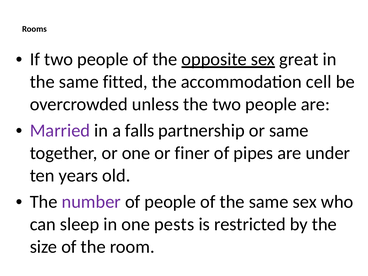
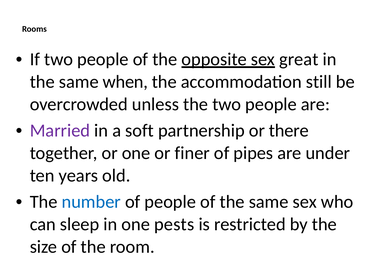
fitted: fitted -> when
cell: cell -> still
falls: falls -> soft
or same: same -> there
number colour: purple -> blue
